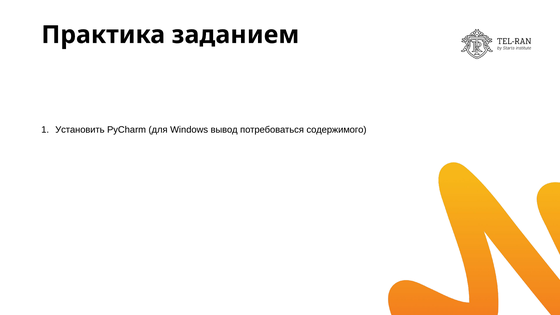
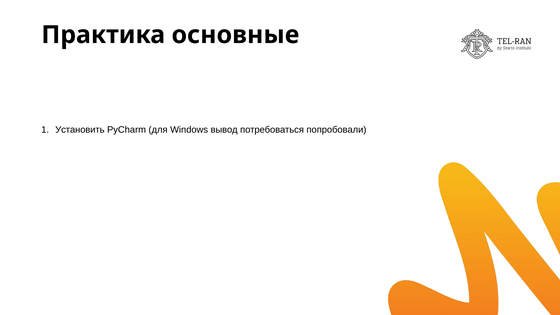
заданием: заданием -> основные
содержимого: содержимого -> попробовали
